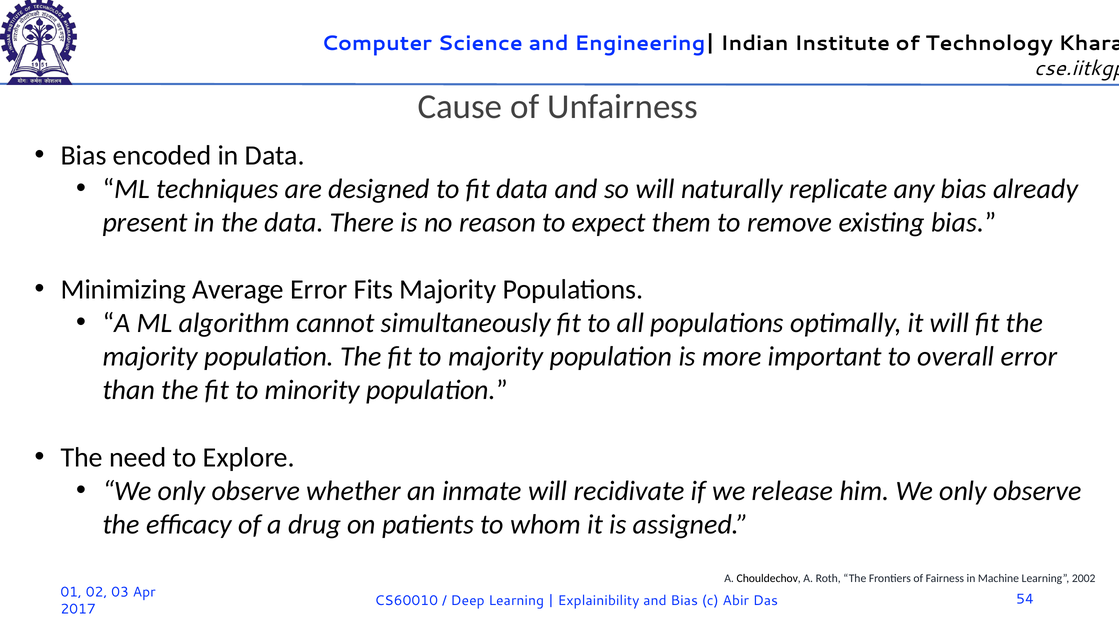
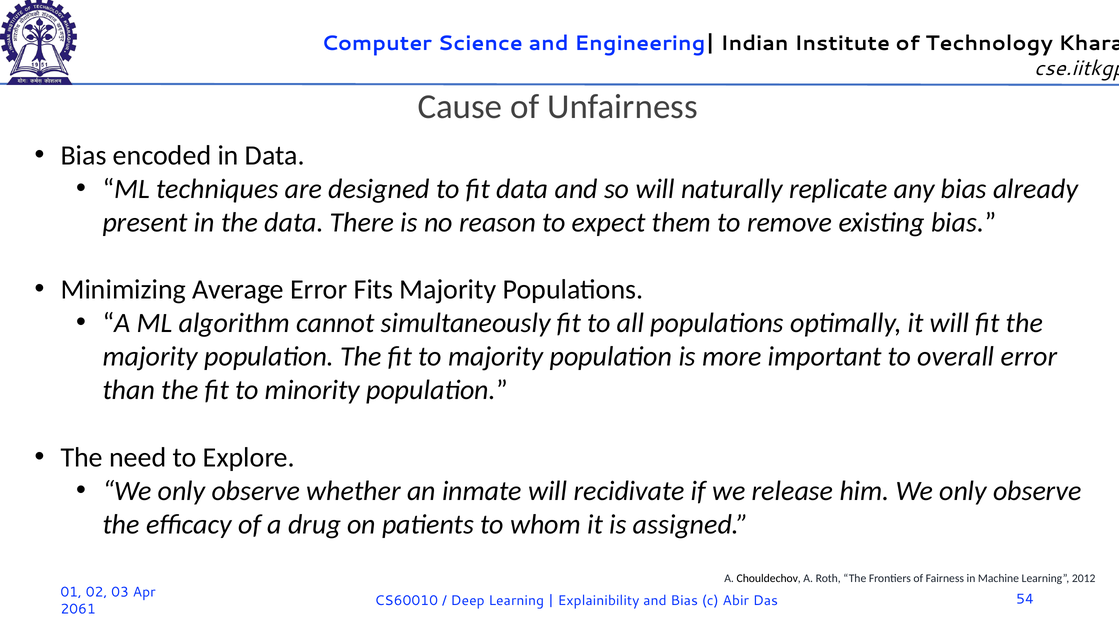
2002: 2002 -> 2012
2017: 2017 -> 2061
